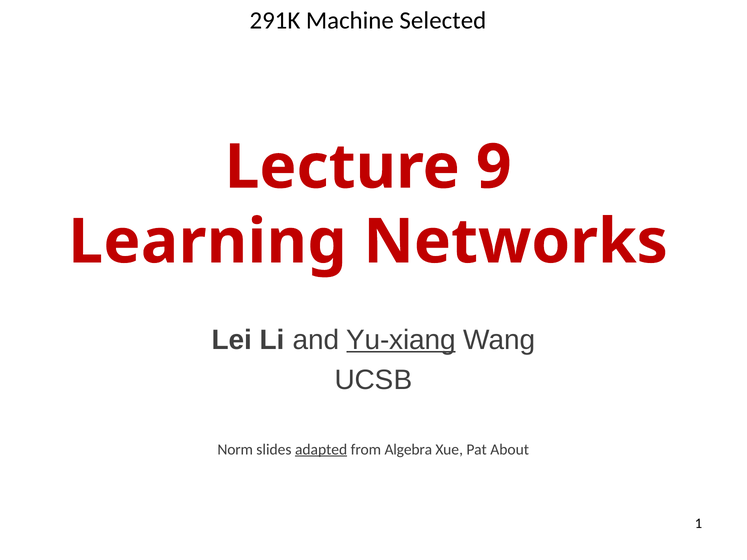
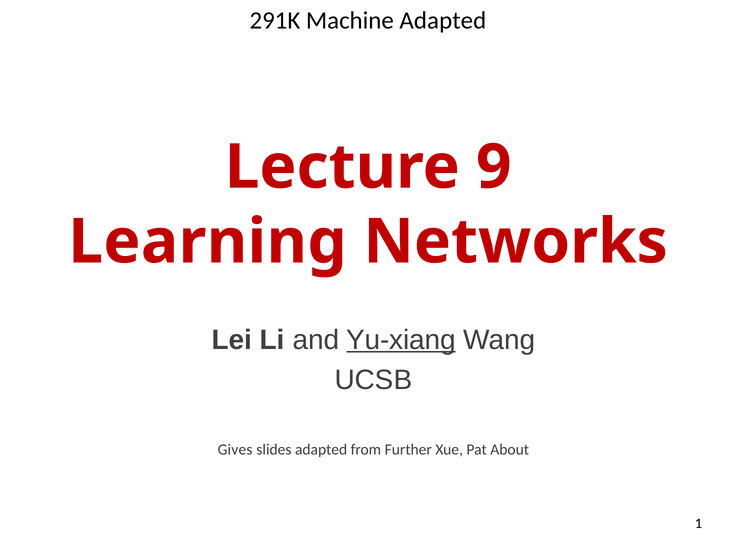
Machine Selected: Selected -> Adapted
Norm: Norm -> Gives
adapted at (321, 450) underline: present -> none
Algebra: Algebra -> Further
